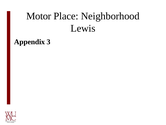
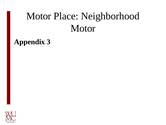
Lewis at (83, 28): Lewis -> Motor
